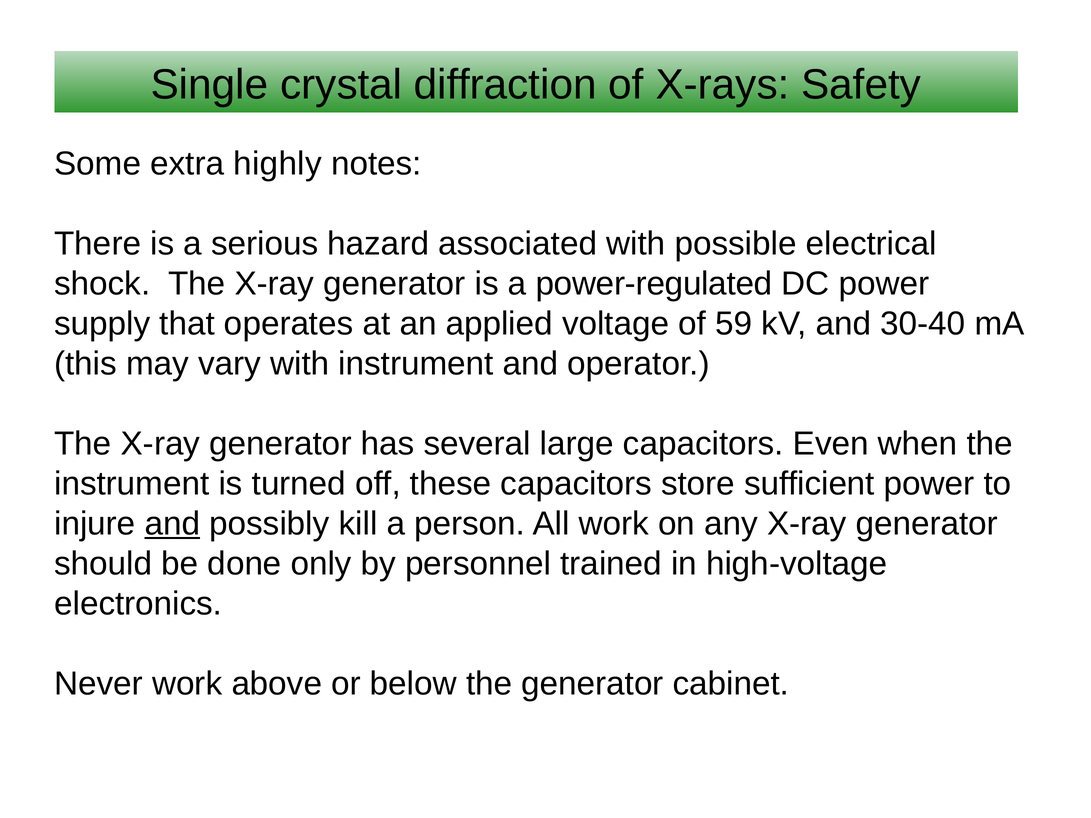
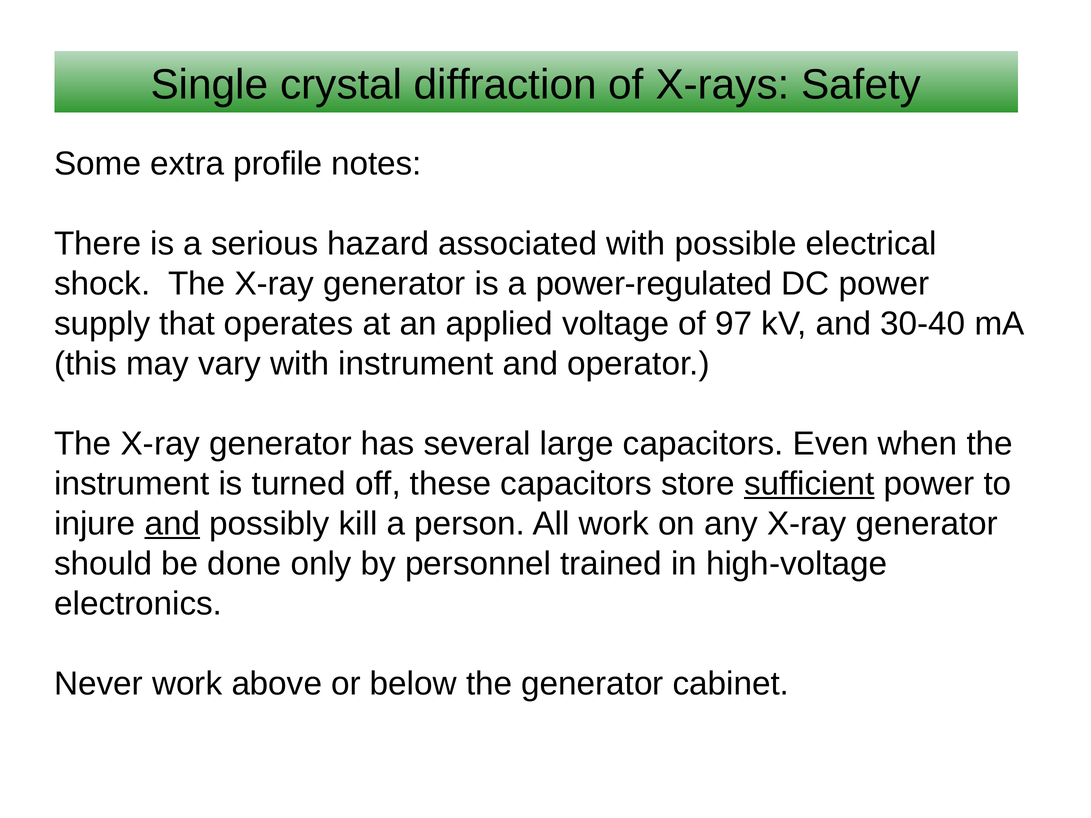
highly: highly -> profile
59: 59 -> 97
sufficient underline: none -> present
